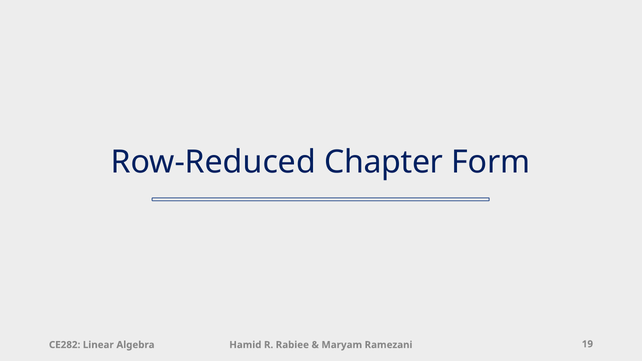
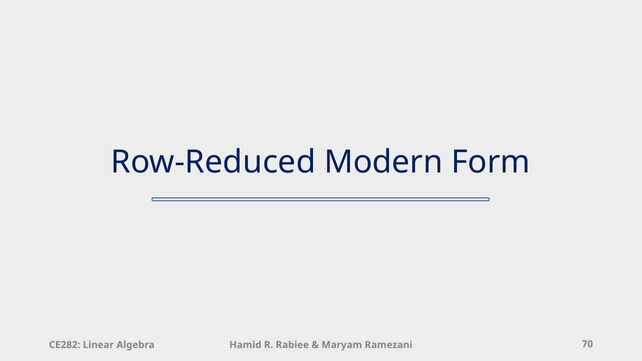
Chapter: Chapter -> Modern
19: 19 -> 70
